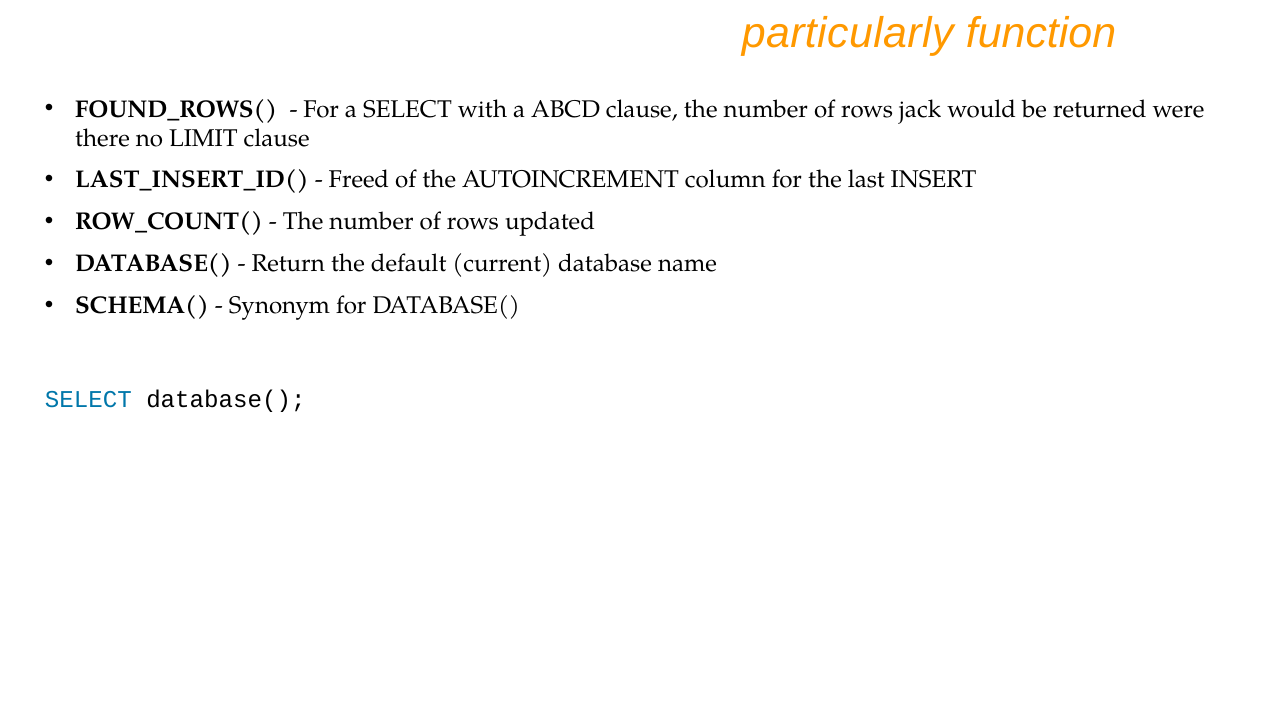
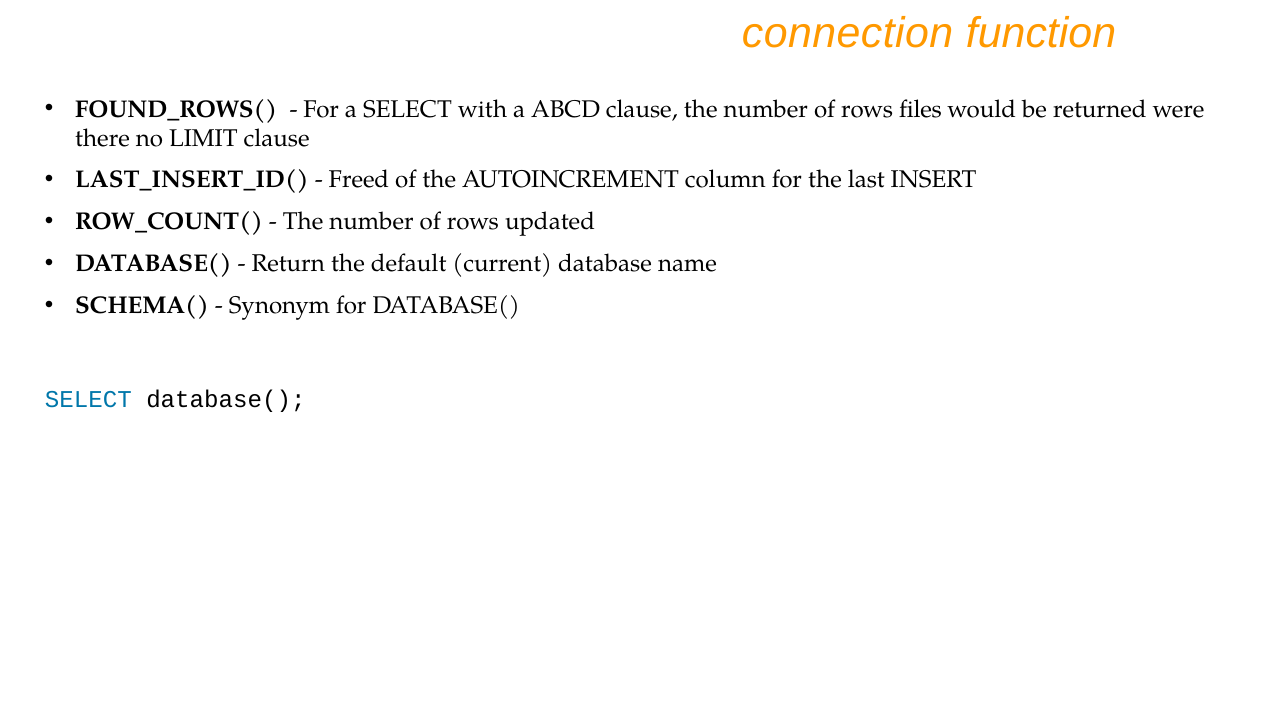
particularly: particularly -> connection
jack: jack -> files
